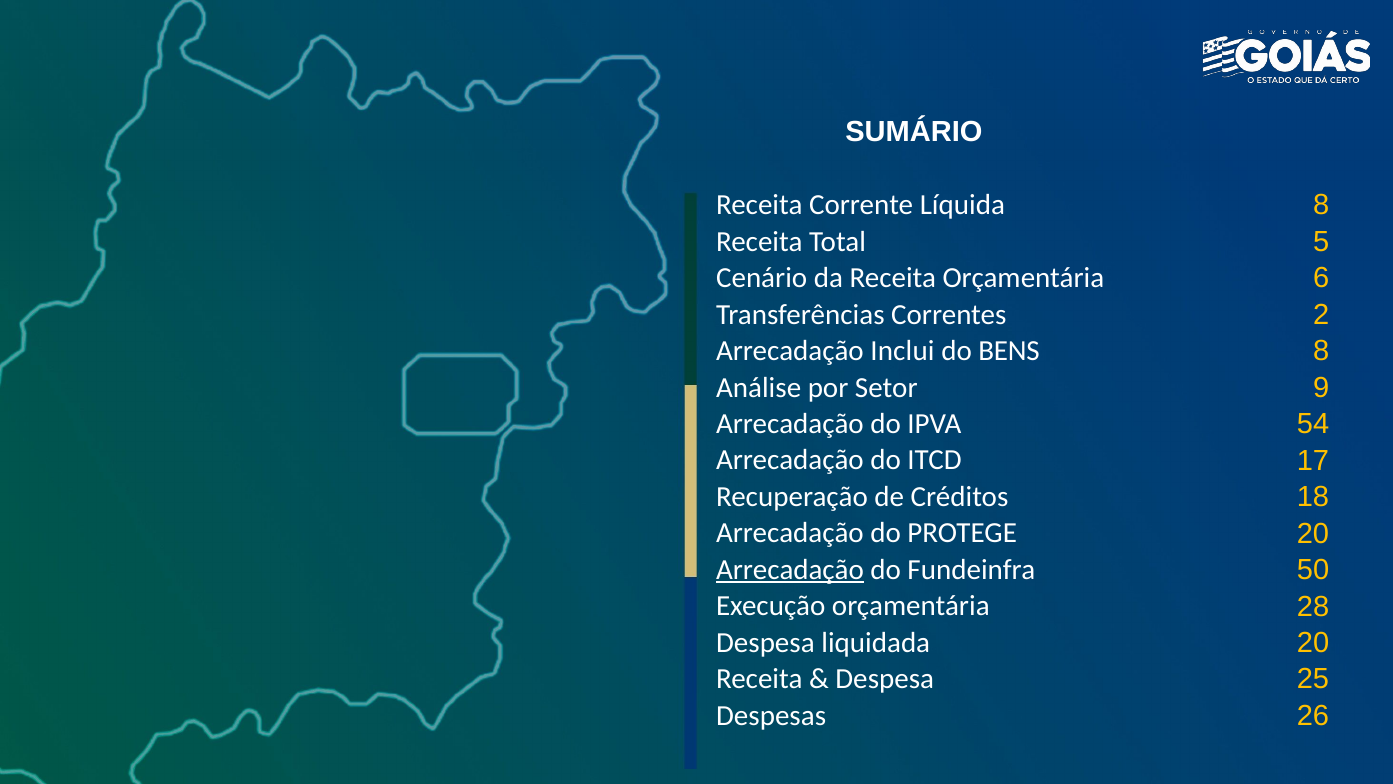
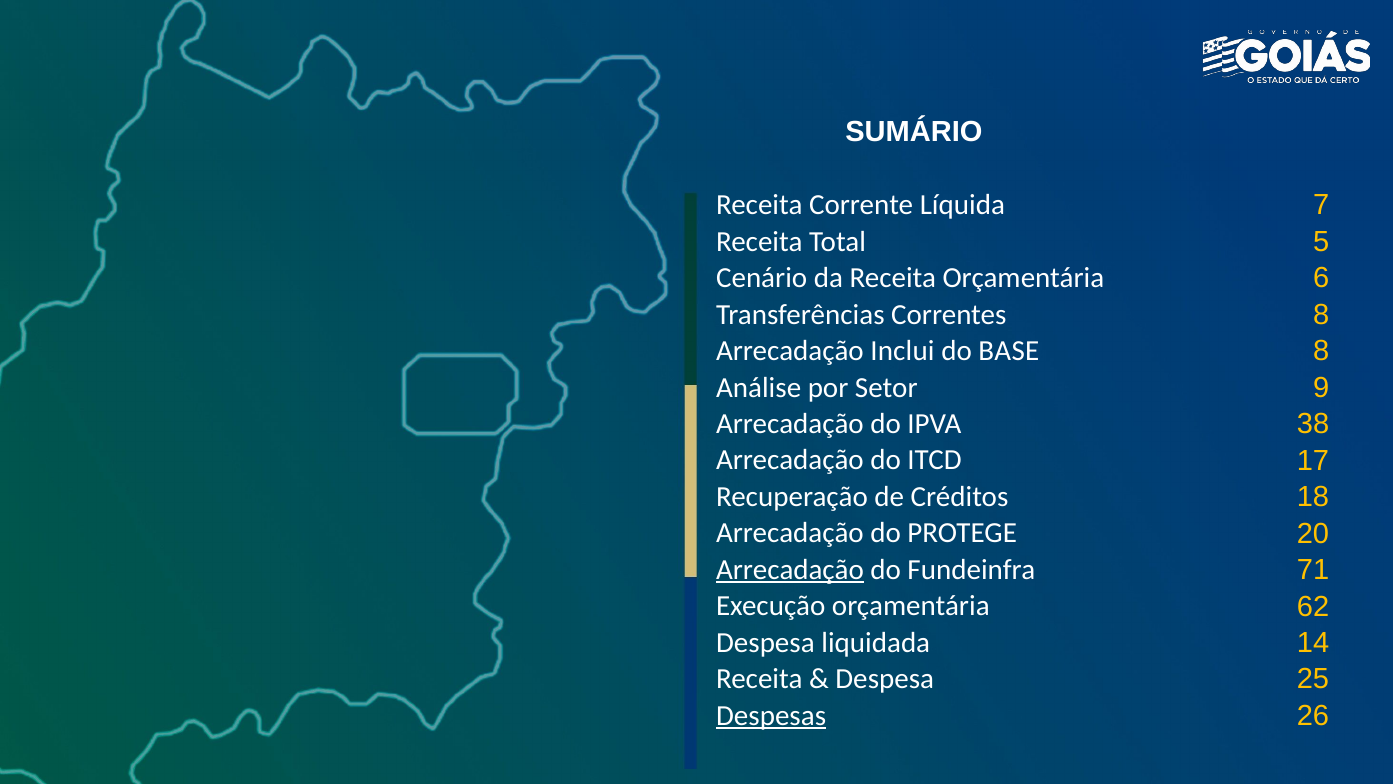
Líquida 8: 8 -> 7
Correntes 2: 2 -> 8
BENS: BENS -> BASE
54: 54 -> 38
50: 50 -> 71
28: 28 -> 62
liquidada 20: 20 -> 14
Despesas underline: none -> present
